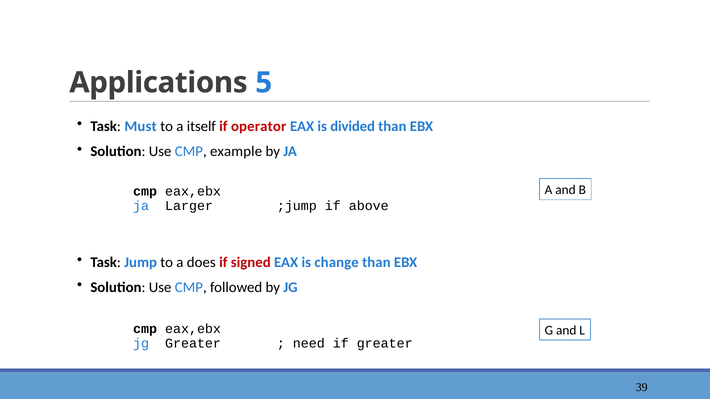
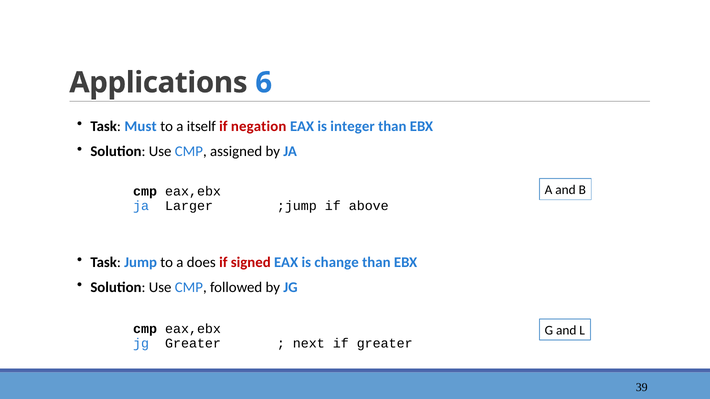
5: 5 -> 6
operator: operator -> negation
divided: divided -> integer
example: example -> assigned
need: need -> next
